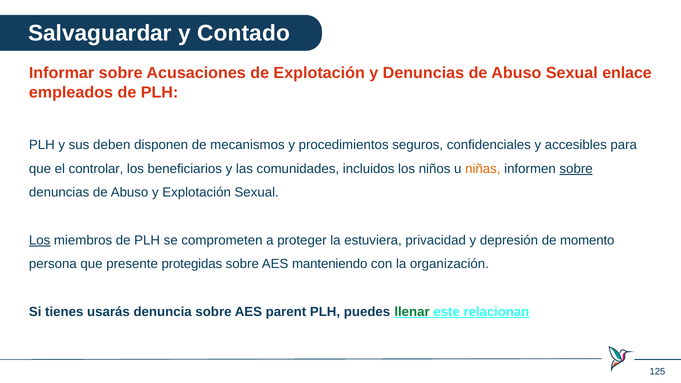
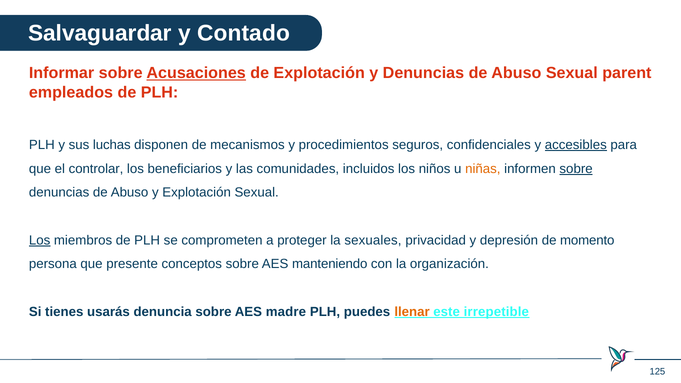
Acusaciones underline: none -> present
enlace: enlace -> parent
deben: deben -> luchas
accesibles underline: none -> present
estuviera: estuviera -> sexuales
protegidas: protegidas -> conceptos
parent: parent -> madre
llenar colour: green -> orange
relacionan: relacionan -> irrepetible
